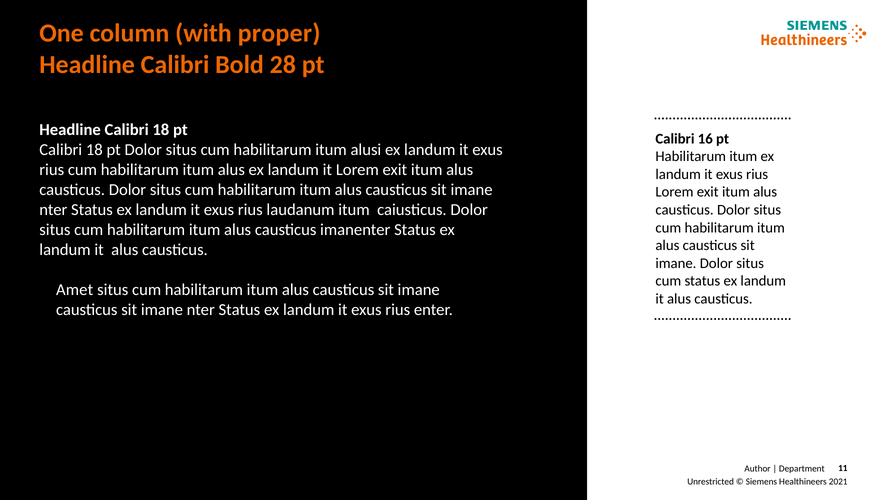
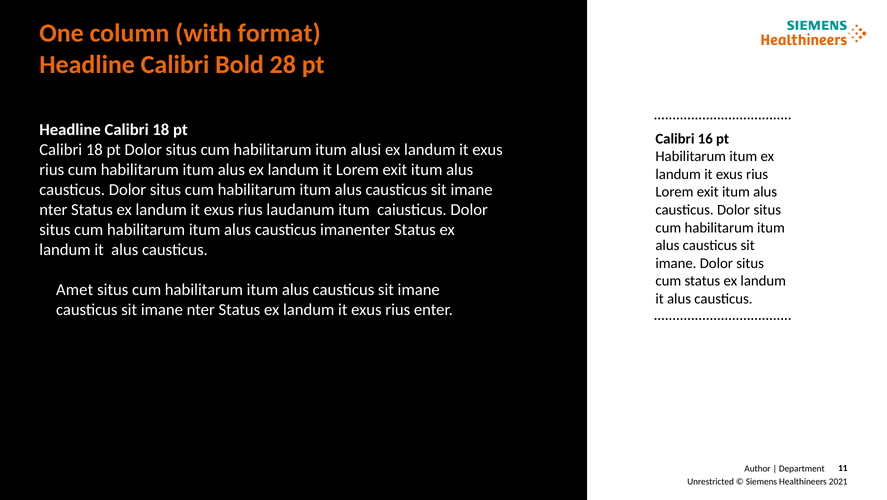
proper: proper -> format
